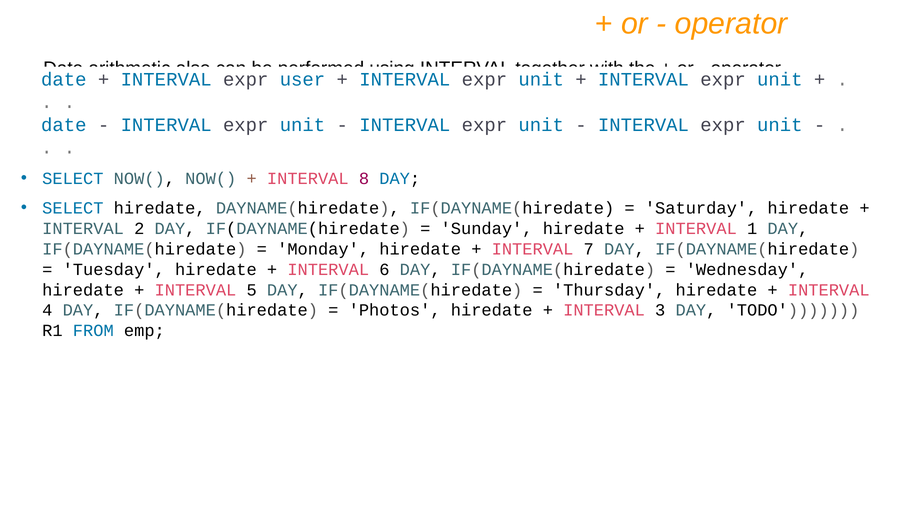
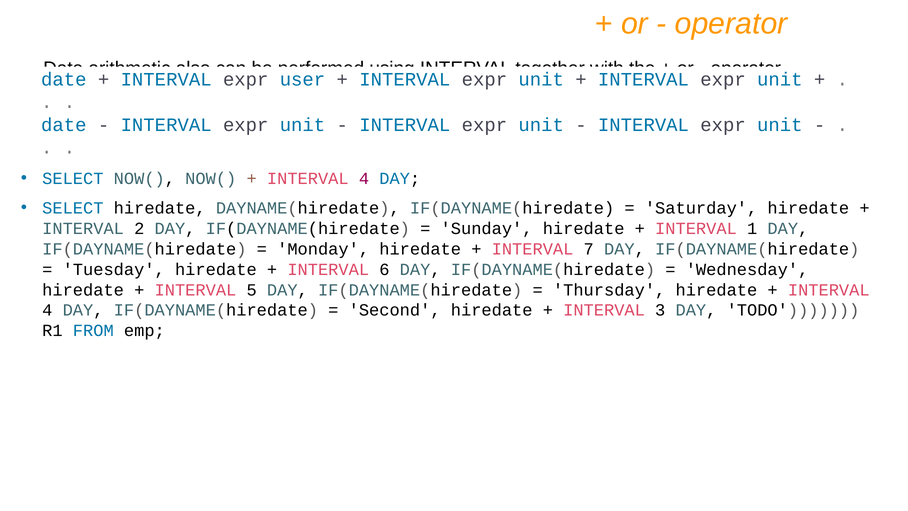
8 at (364, 179): 8 -> 4
Photos: Photos -> Second
